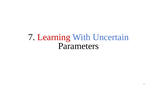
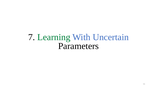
Learning colour: red -> green
